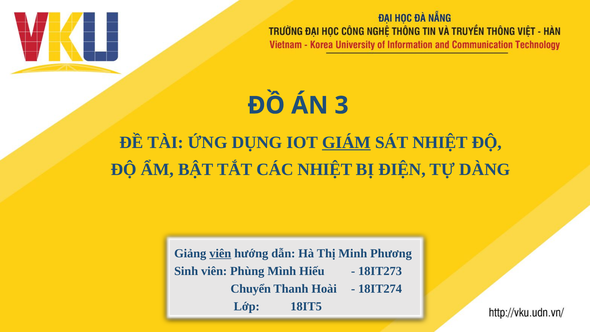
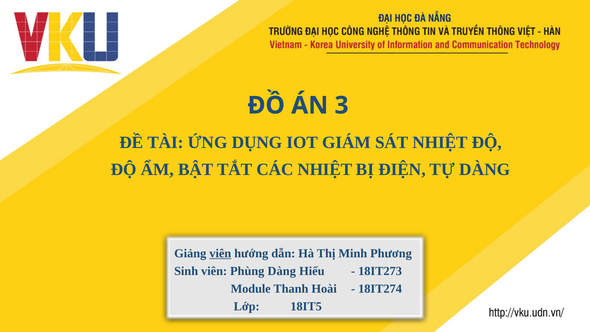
GIÁM underline: present -> none
Phùng Mình: Mình -> Dàng
Chuyển: Chuyển -> Module
